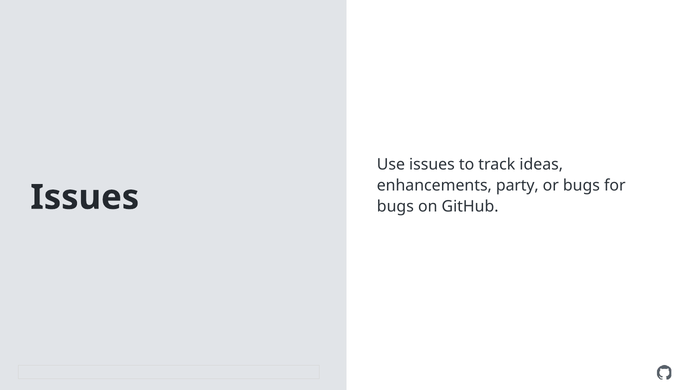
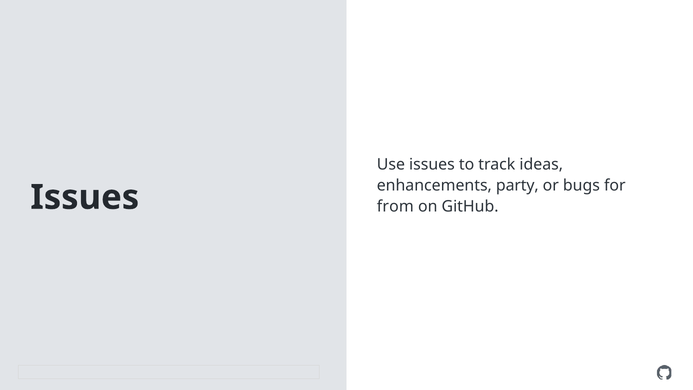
bugs at (395, 206): bugs -> from
